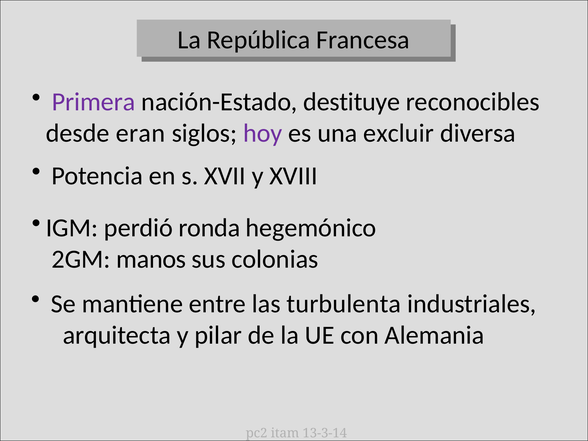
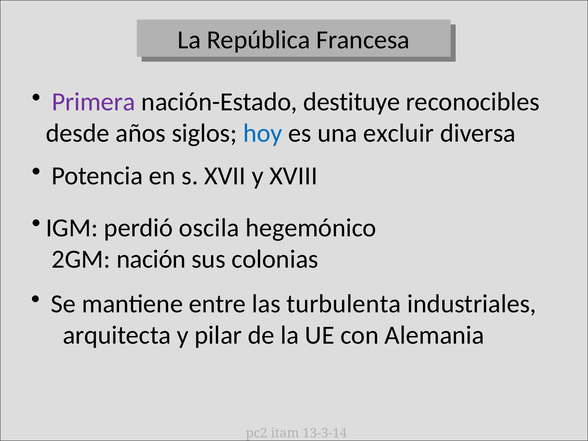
eran: eran -> años
hoy colour: purple -> blue
ronda: ronda -> oscila
manos: manos -> nación
